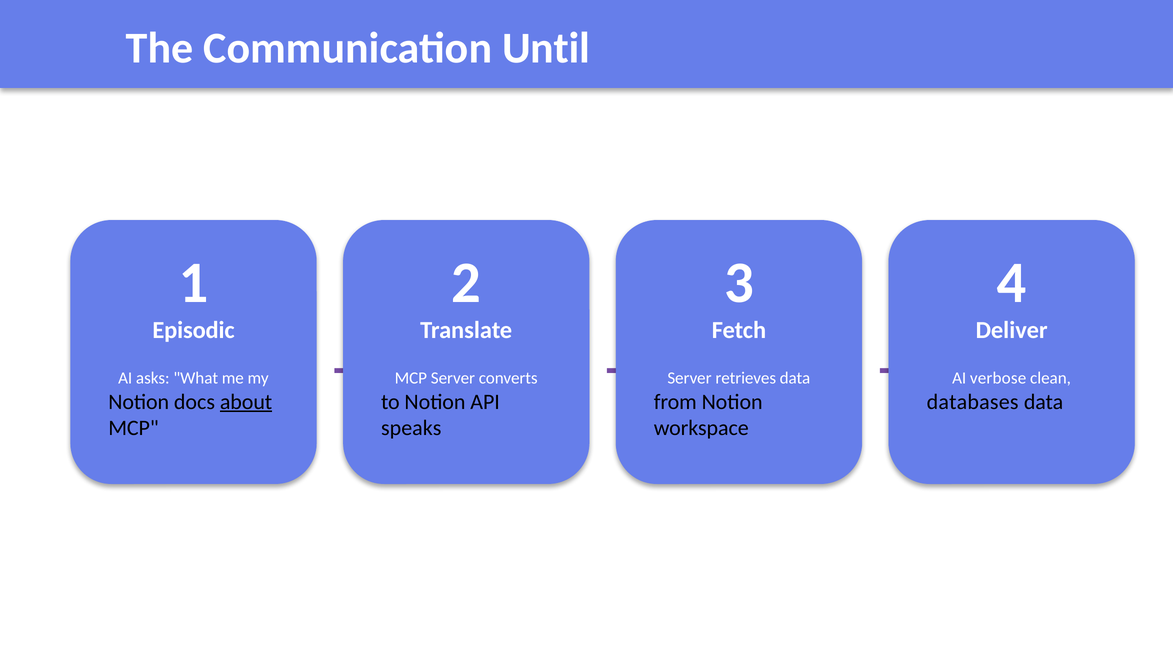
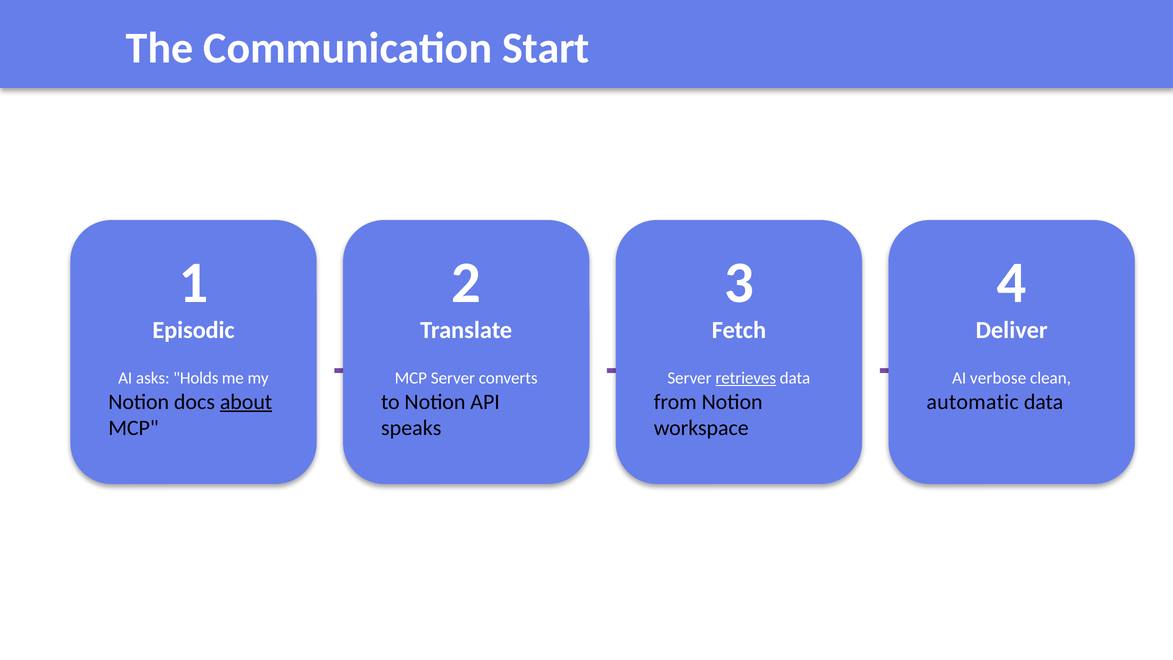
Until: Until -> Start
What: What -> Holds
retrieves underline: none -> present
databases: databases -> automatic
